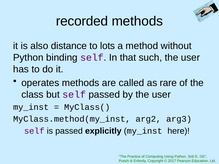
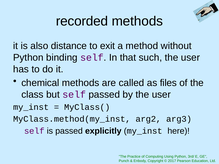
lots: lots -> exit
operates: operates -> chemical
rare: rare -> files
